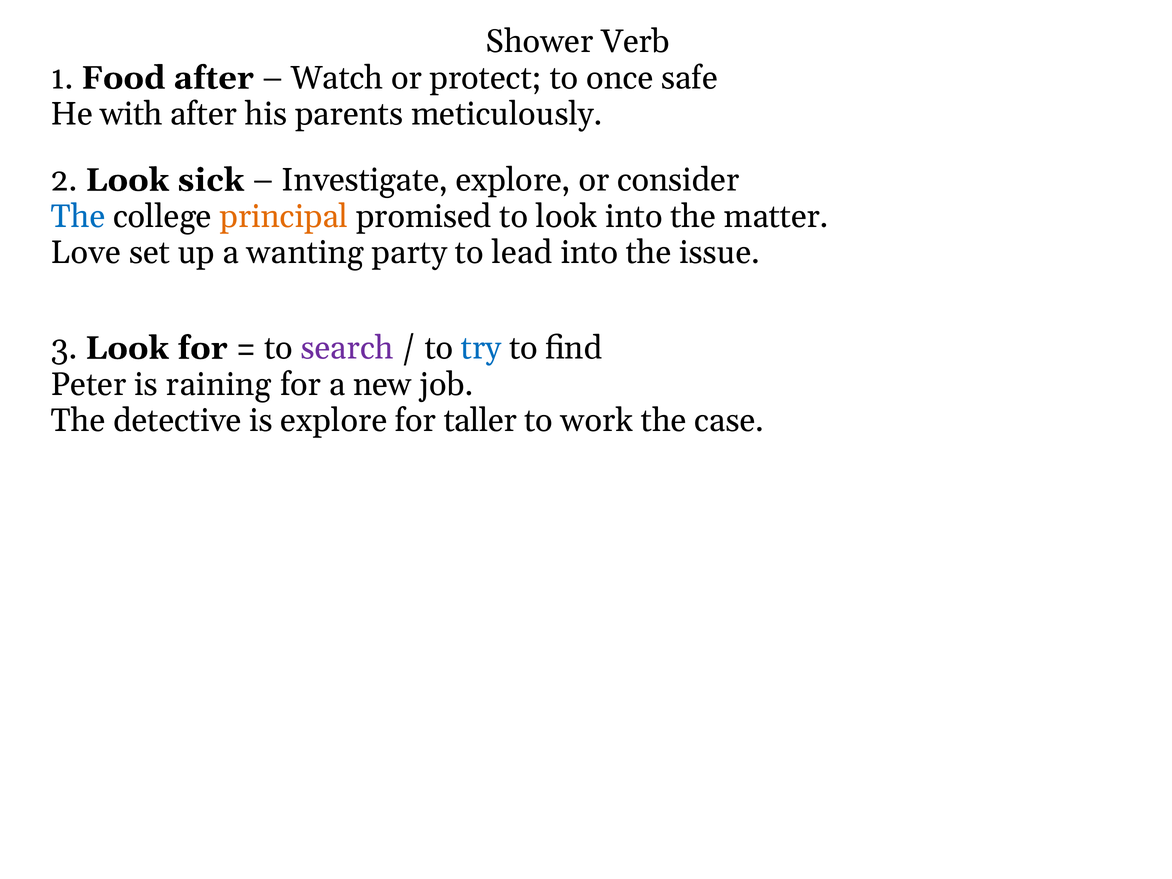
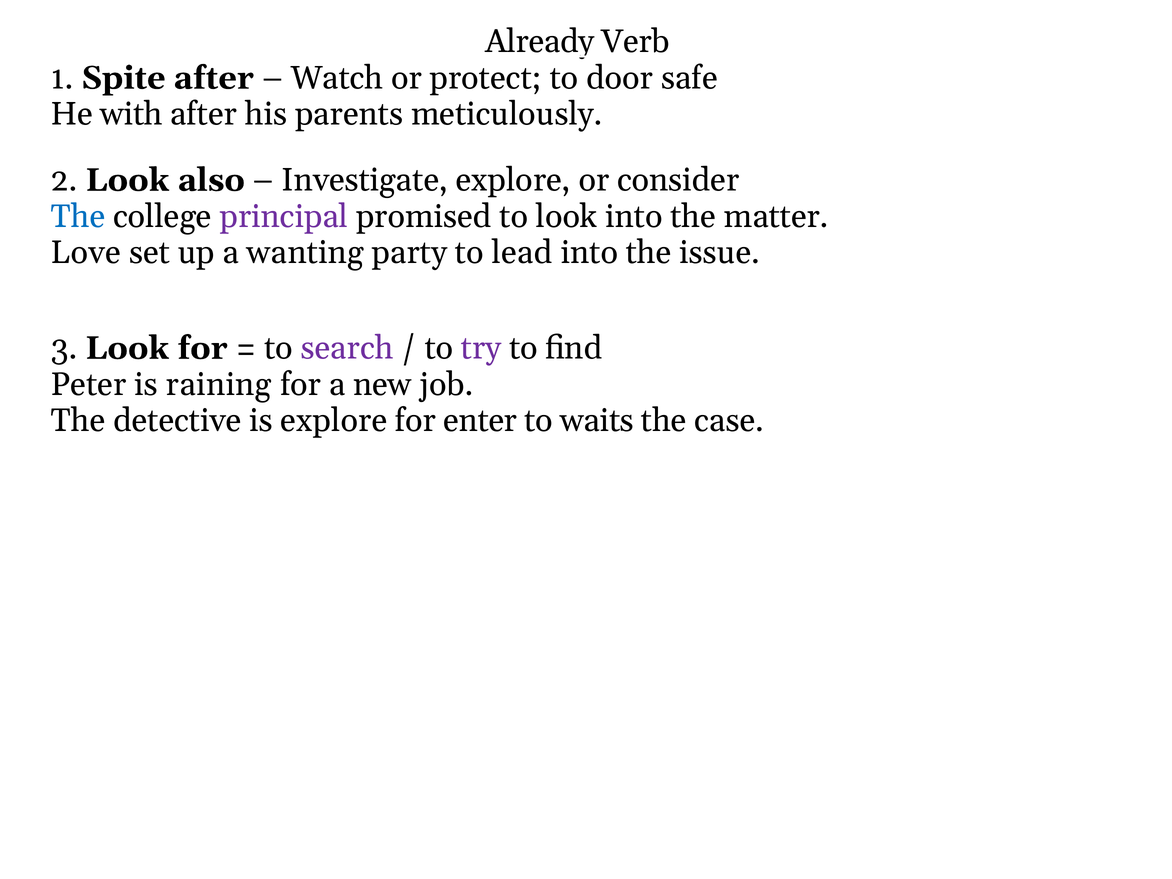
Shower: Shower -> Already
Food: Food -> Spite
once: once -> door
sick: sick -> also
principal colour: orange -> purple
try colour: blue -> purple
taller: taller -> enter
work: work -> waits
